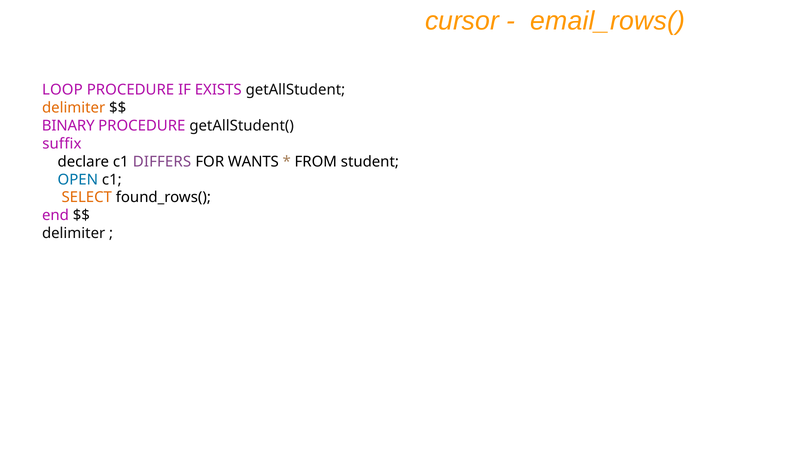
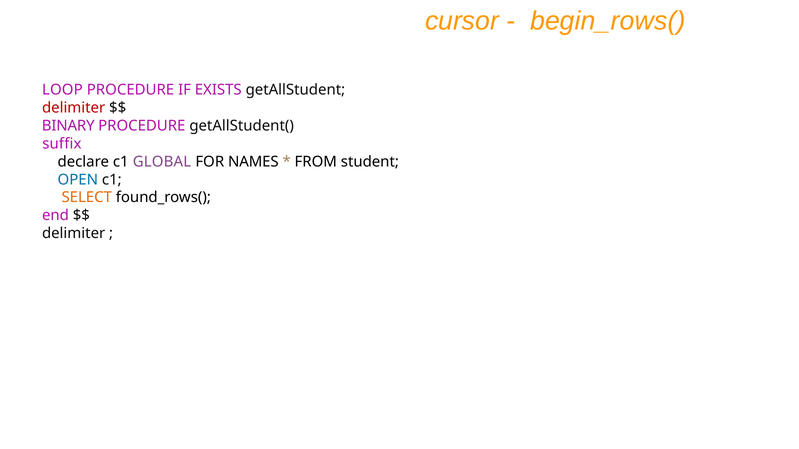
email_rows(: email_rows( -> begin_rows(
delimiter at (74, 108) colour: orange -> red
DIFFERS: DIFFERS -> GLOBAL
WANTS: WANTS -> NAMES
